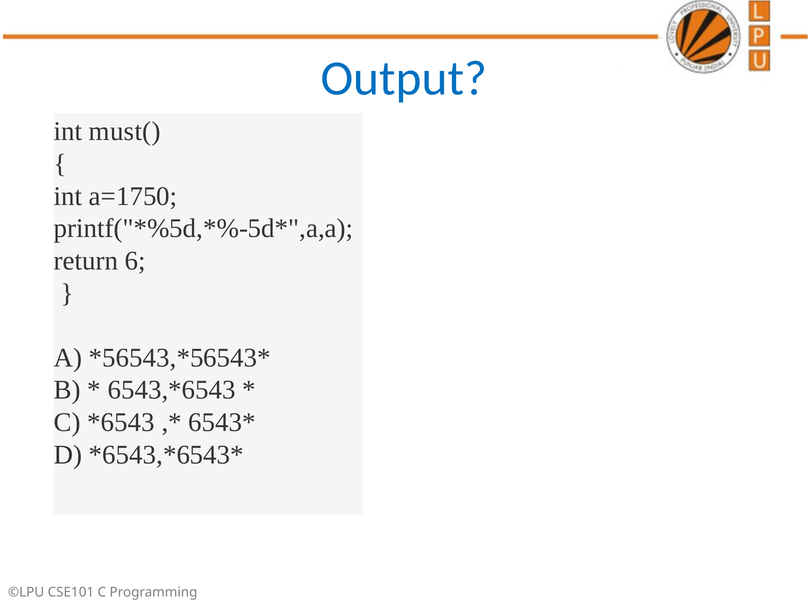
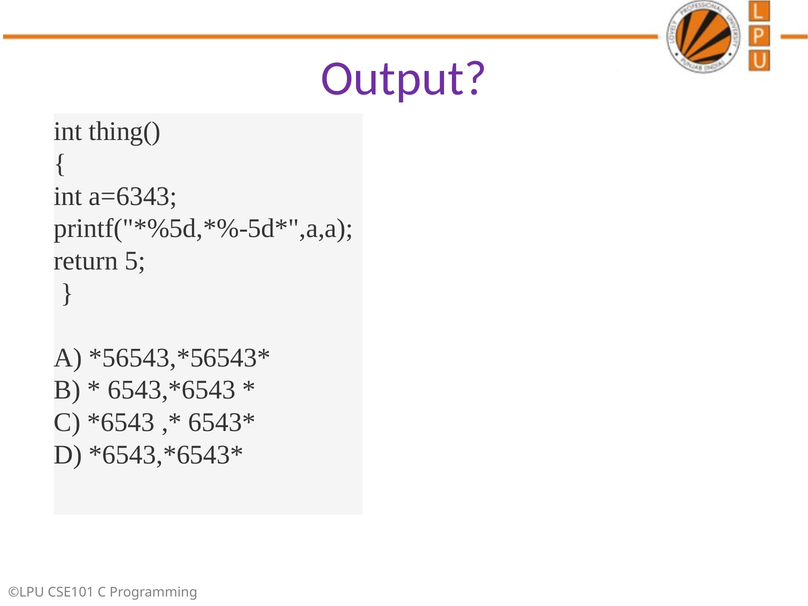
Output colour: blue -> purple
must(: must( -> thing(
a=1750: a=1750 -> a=6343
6: 6 -> 5
